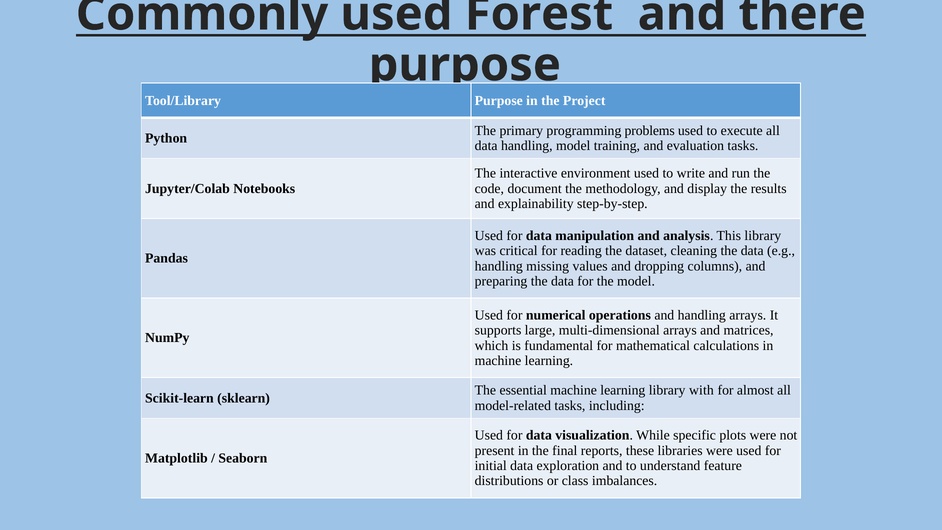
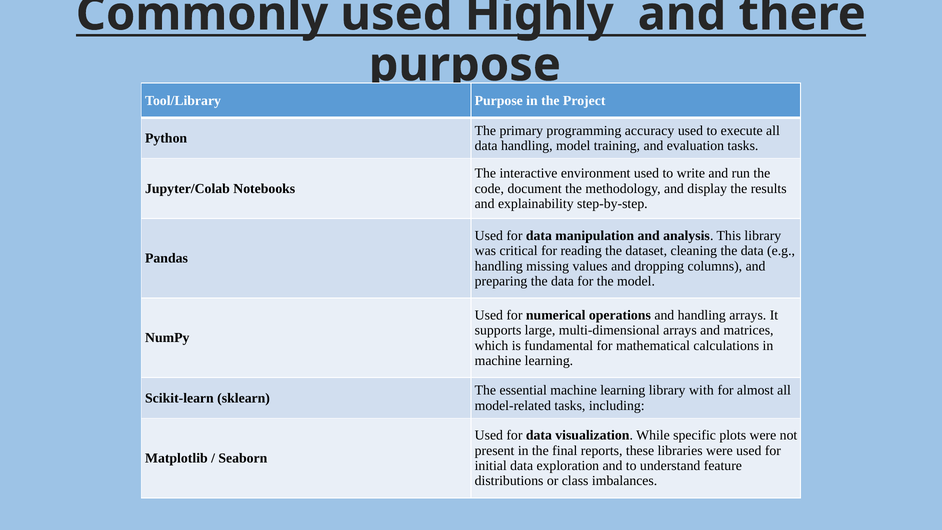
Forest: Forest -> Highly
problems: problems -> accuracy
